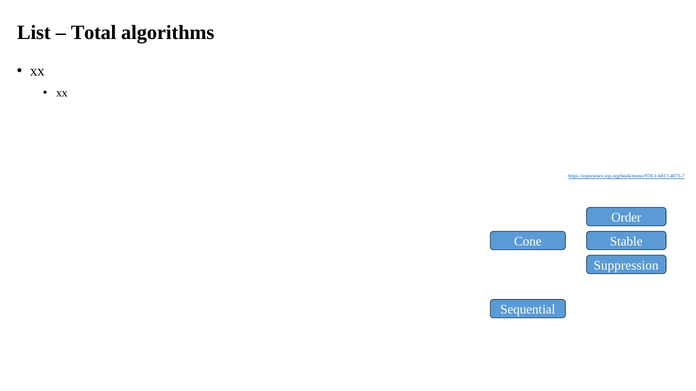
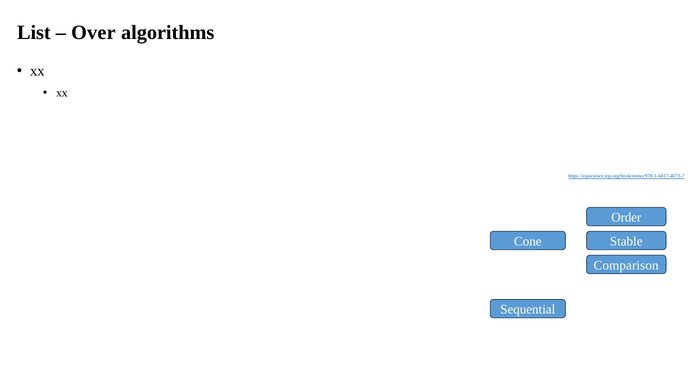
Total: Total -> Over
Suppression: Suppression -> Comparison
